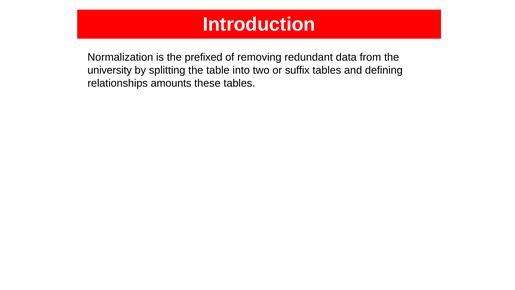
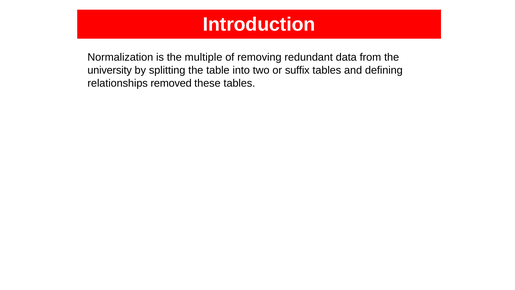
prefixed: prefixed -> multiple
amounts: amounts -> removed
